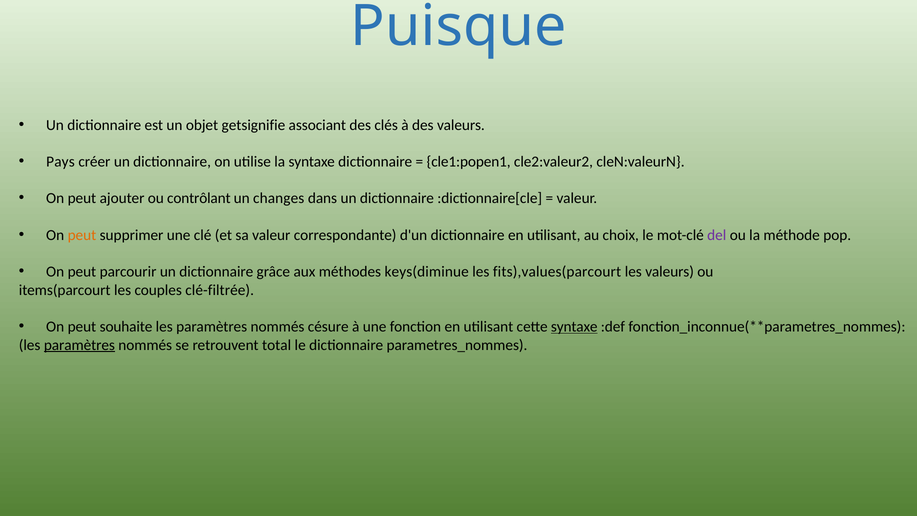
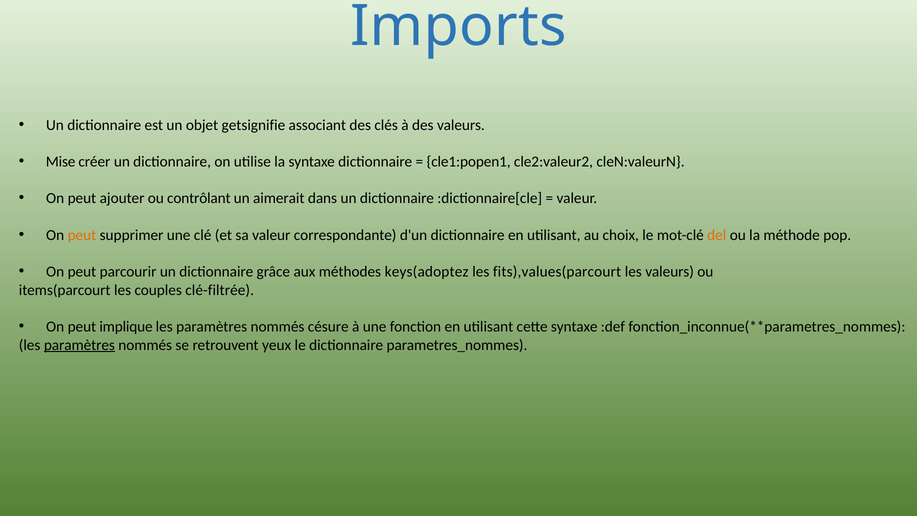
Puisque: Puisque -> Imports
Pays: Pays -> Mise
changes: changes -> aimerait
del colour: purple -> orange
keys(diminue: keys(diminue -> keys(adoptez
souhaite: souhaite -> implique
syntaxe at (574, 327) underline: present -> none
total: total -> yeux
